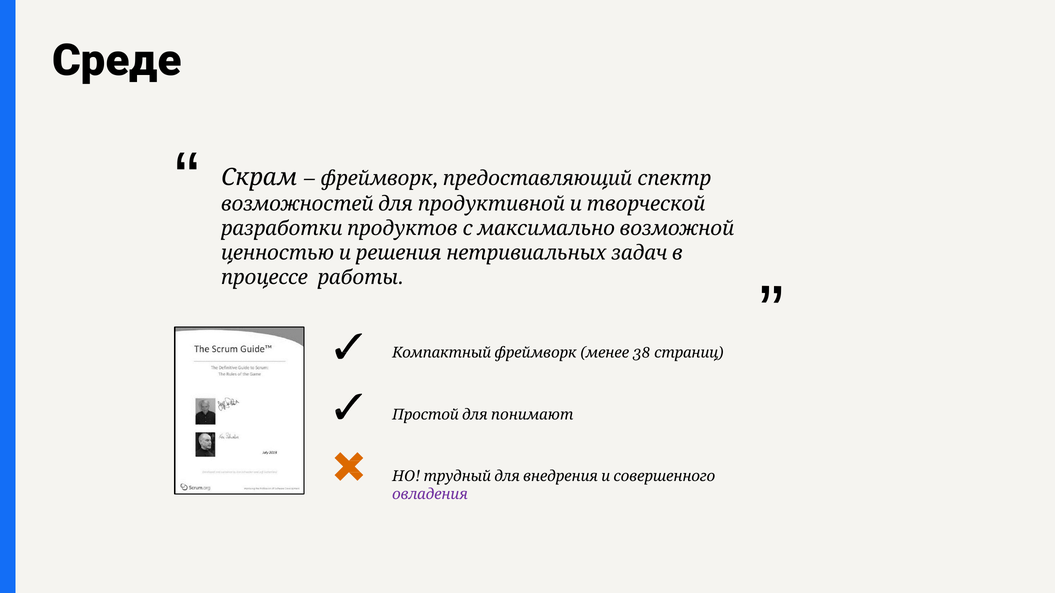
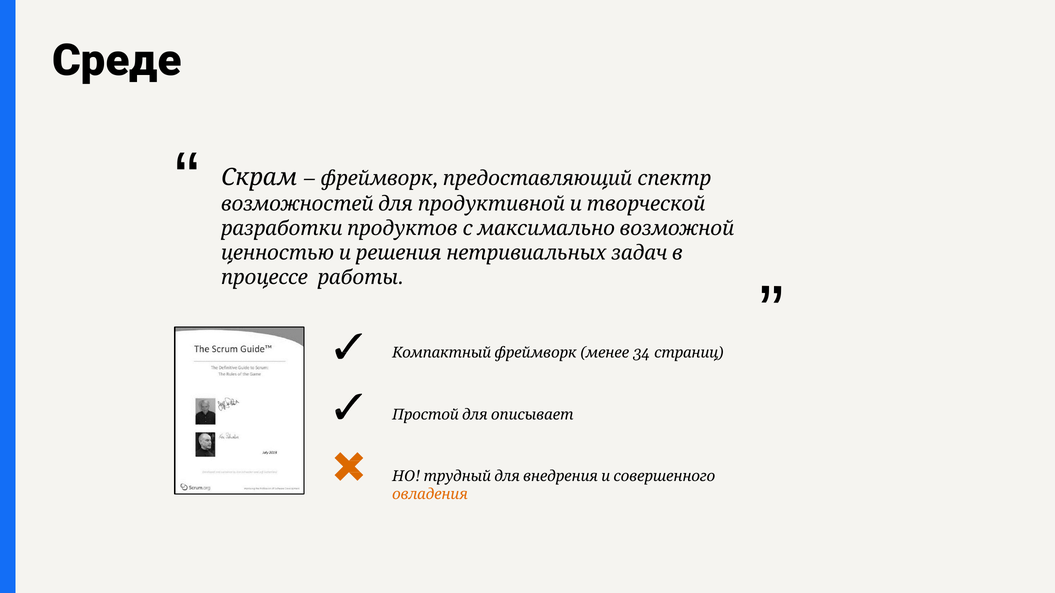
38: 38 -> 34
понимают: понимают -> описывает
овладения colour: purple -> orange
